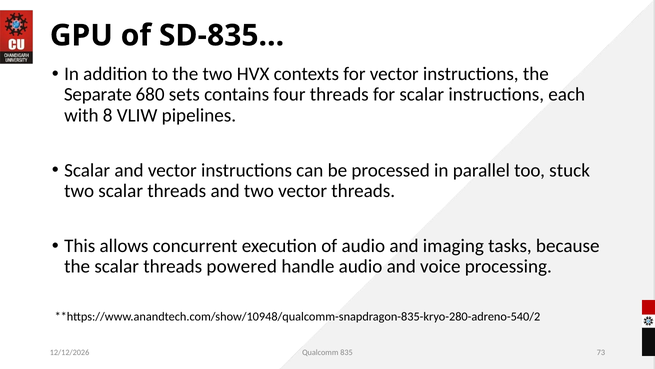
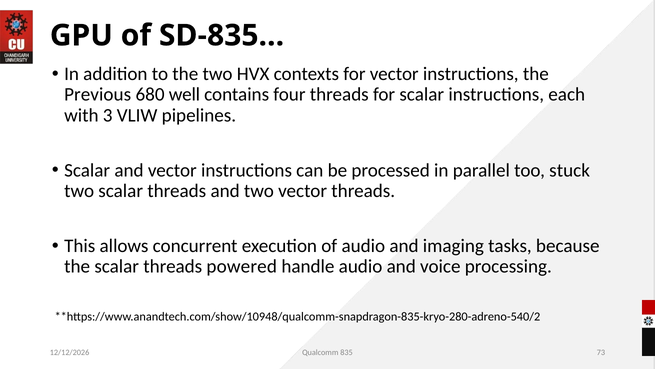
Separate: Separate -> Previous
sets: sets -> well
8: 8 -> 3
